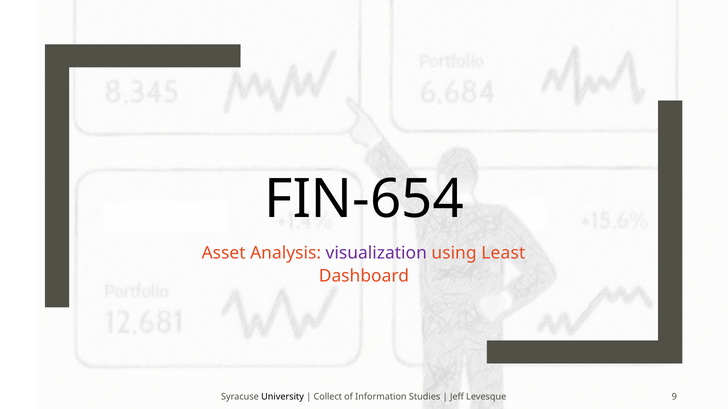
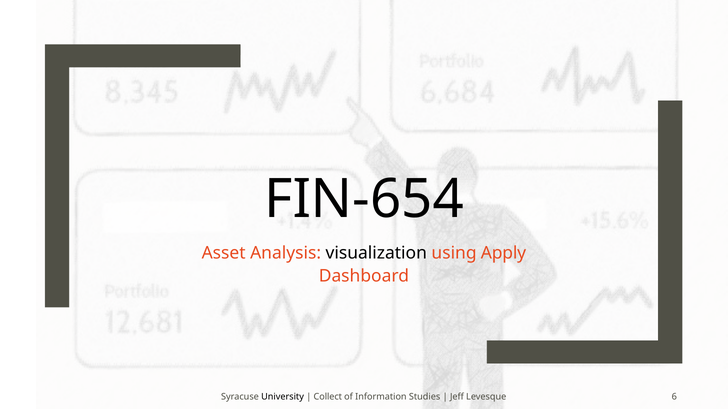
visualization colour: purple -> black
Least: Least -> Apply
9: 9 -> 6
